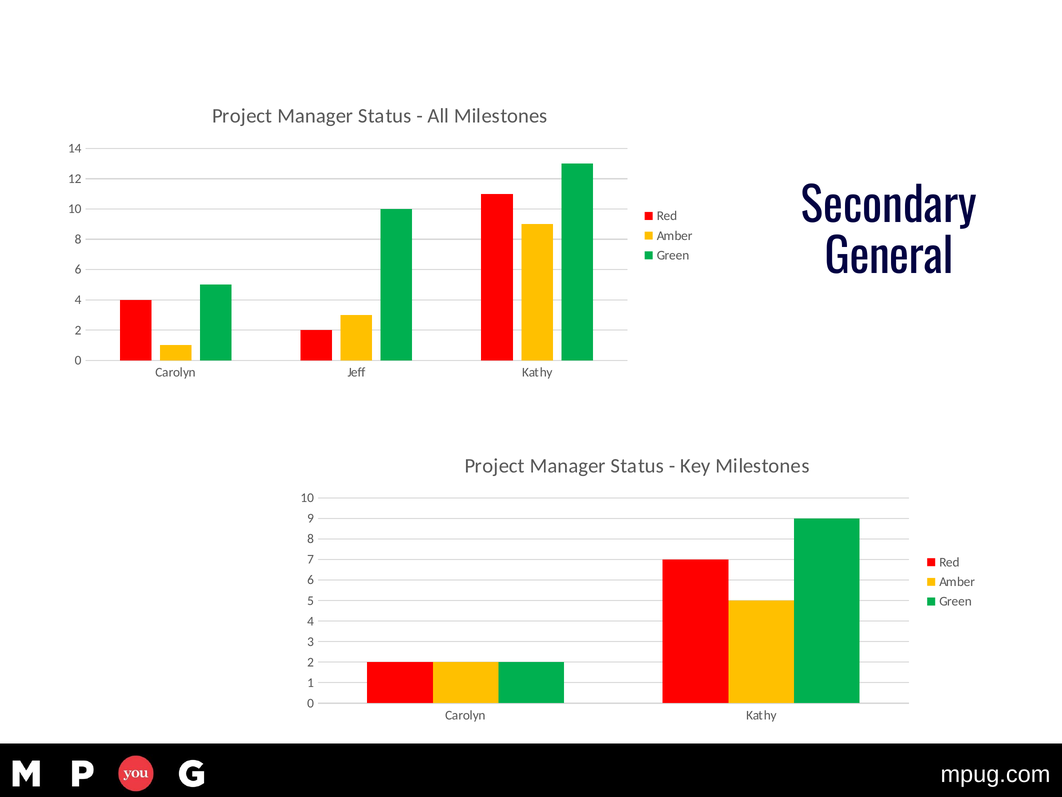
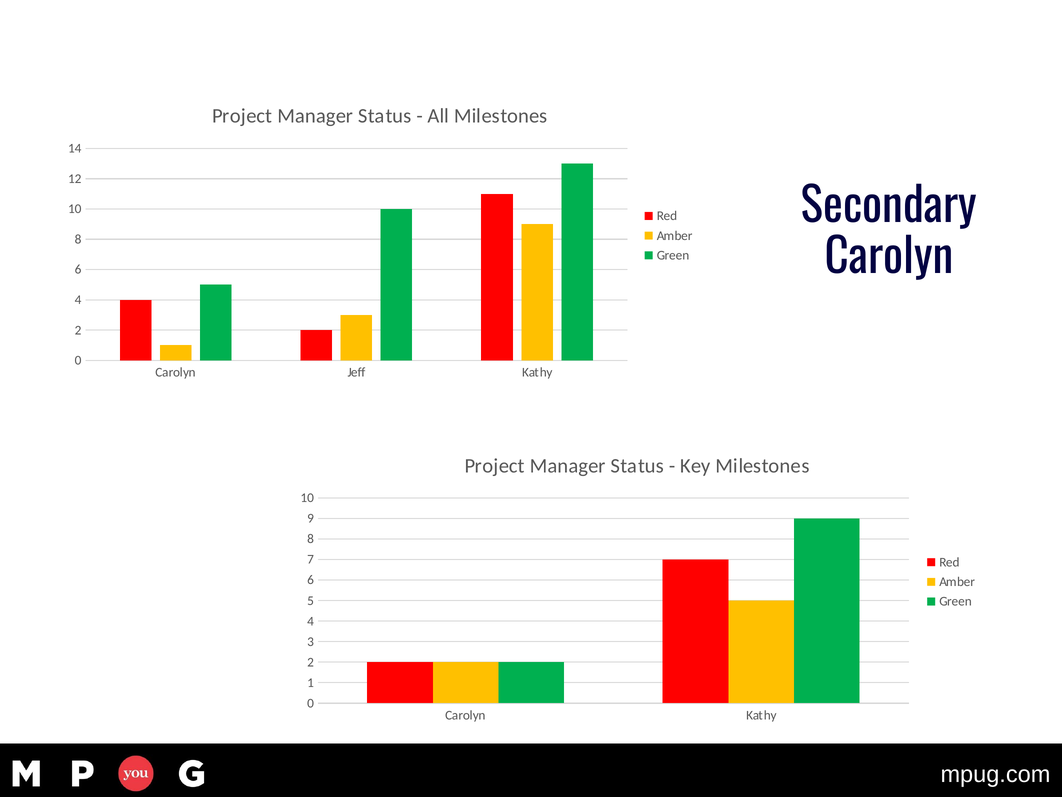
General at (889, 257): General -> Carolyn
